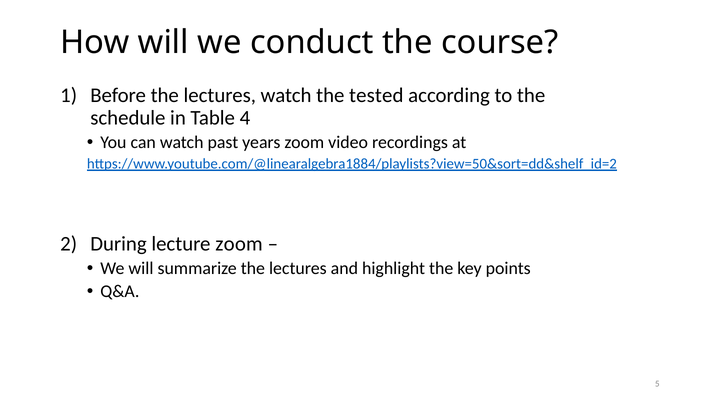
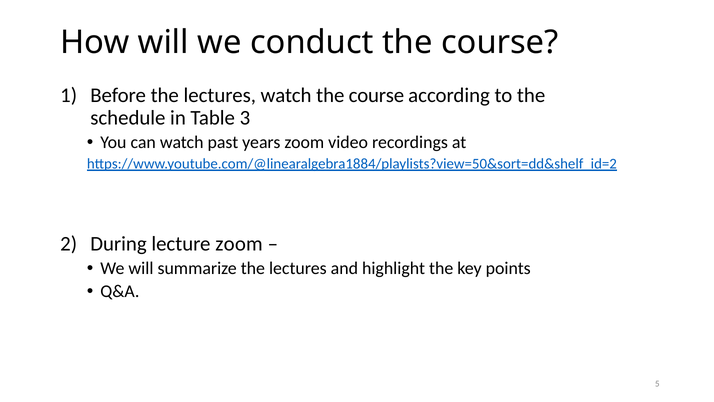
watch the tested: tested -> course
4: 4 -> 3
